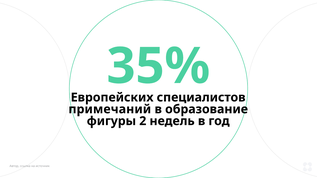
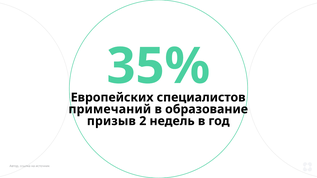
фигуры: фигуры -> призыв
